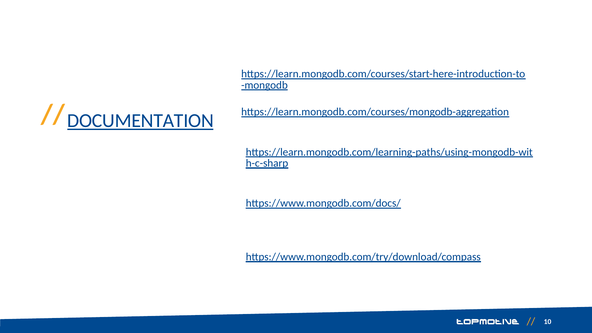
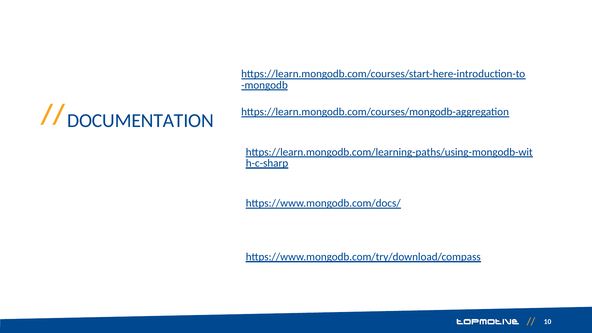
DOCUMENTATION underline: present -> none
